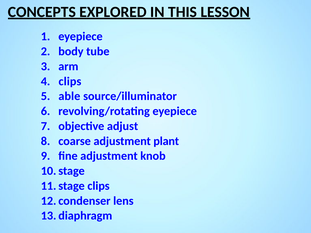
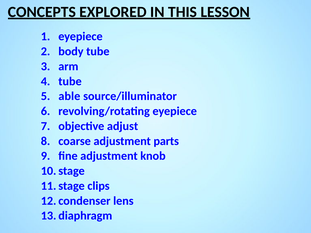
clips at (70, 81): clips -> tube
plant: plant -> parts
